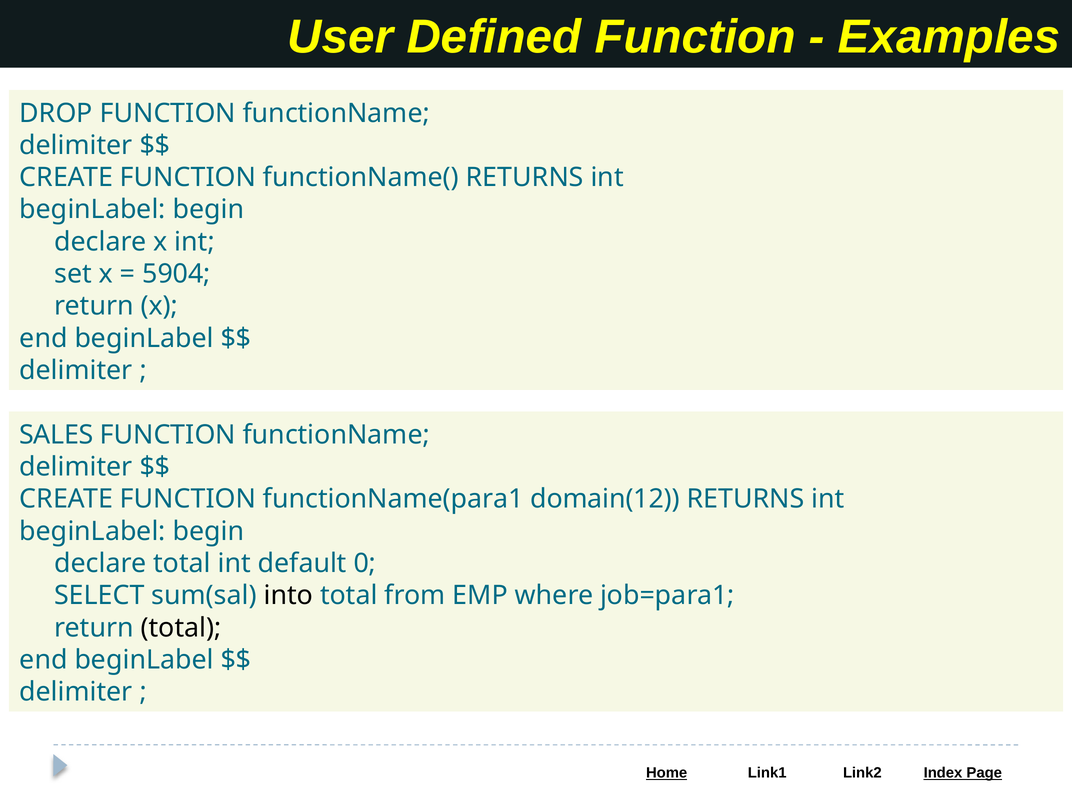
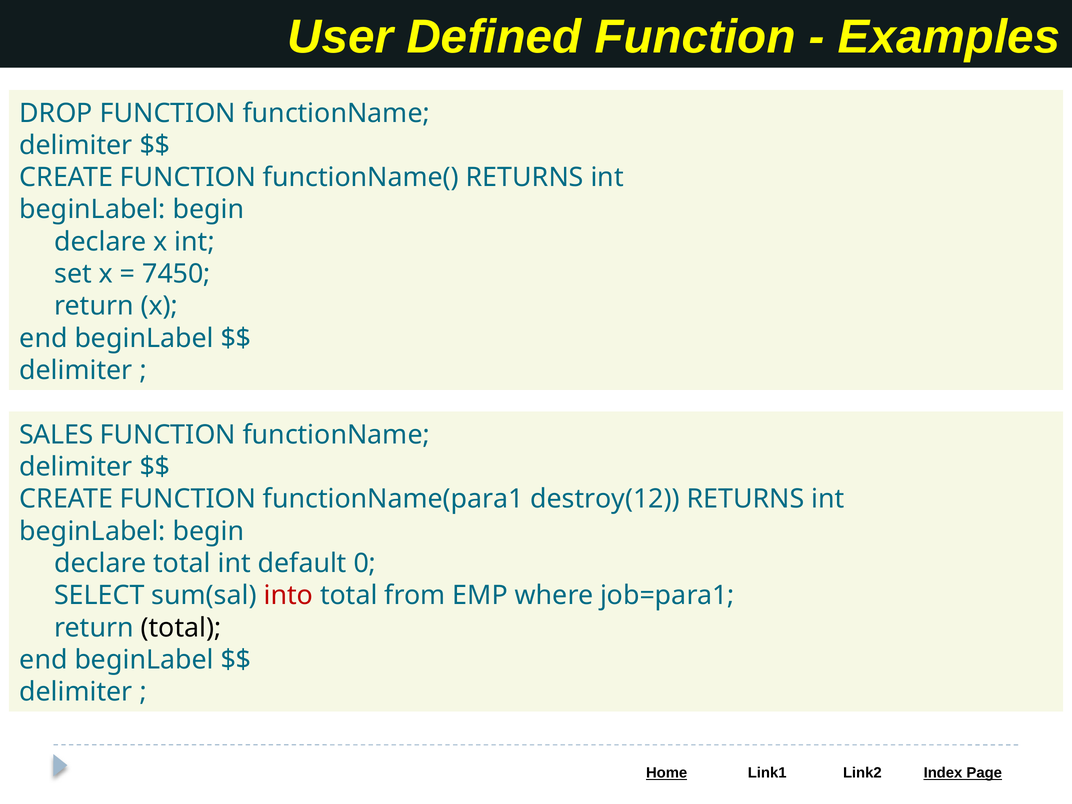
5904: 5904 -> 7450
domain(12: domain(12 -> destroy(12
into colour: black -> red
